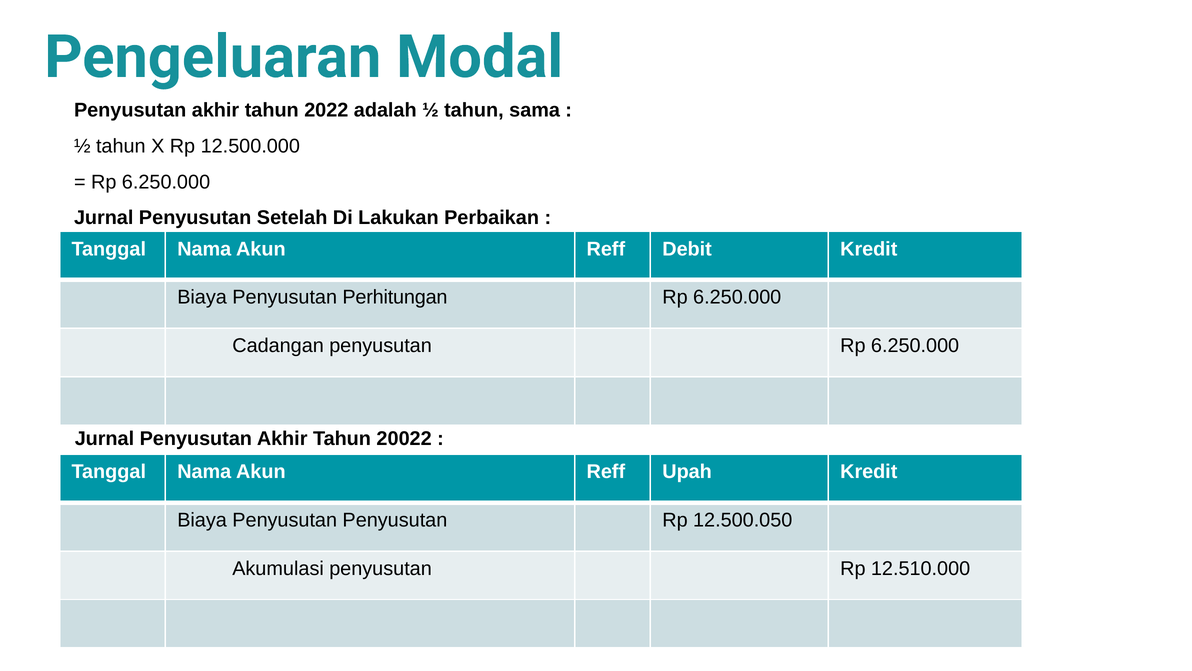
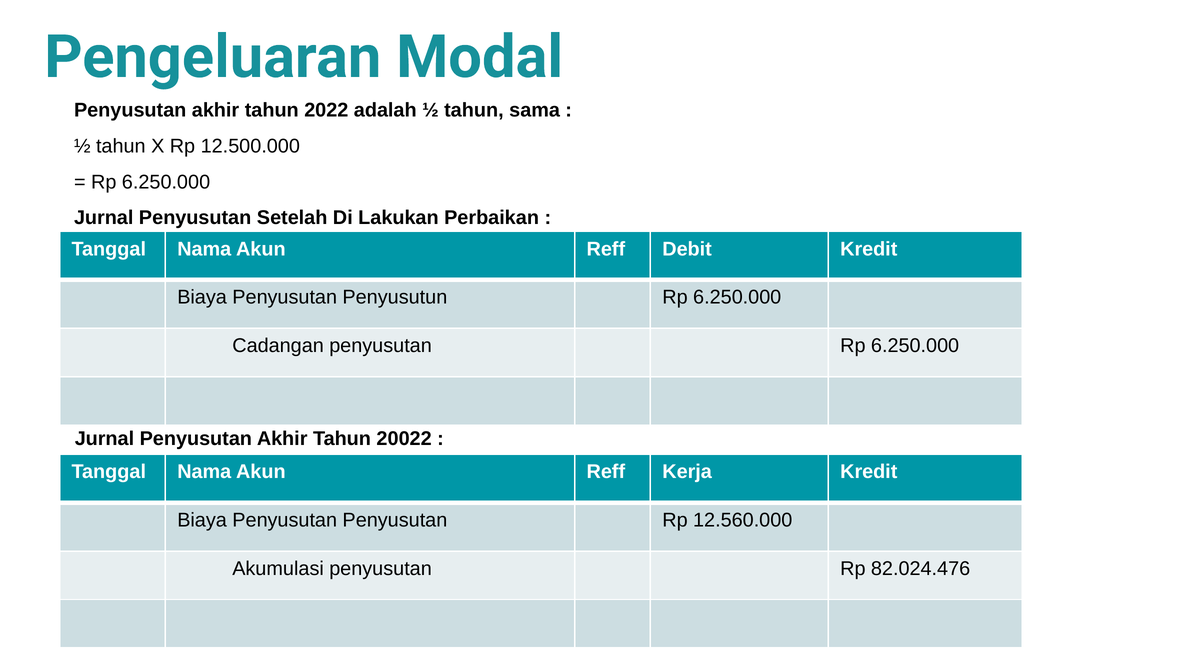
Perhitungan: Perhitungan -> Penyusutun
Upah: Upah -> Kerja
12.500.050: 12.500.050 -> 12.560.000
12.510.000: 12.510.000 -> 82.024.476
